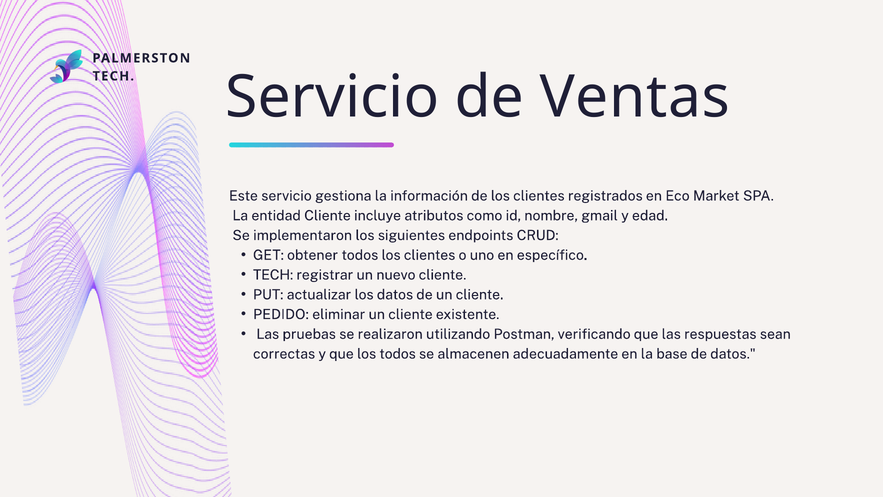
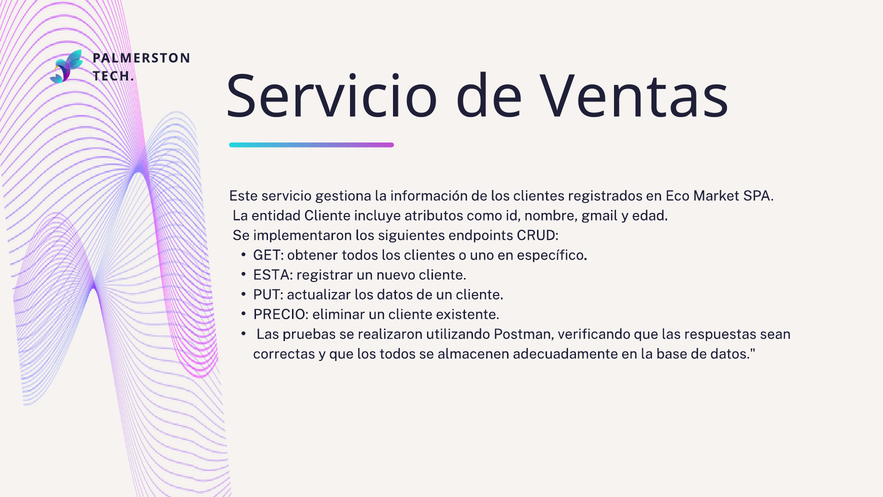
TECH at (273, 275): TECH -> ESTA
PEDIDO: PEDIDO -> PRECIO
